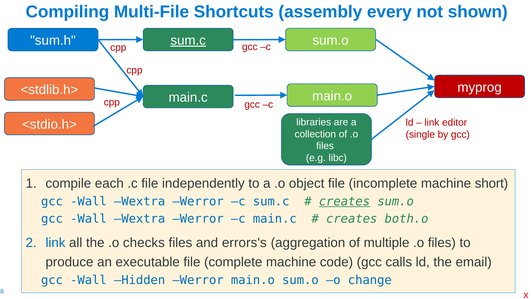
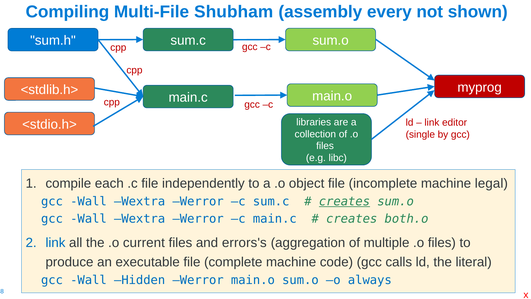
Shortcuts: Shortcuts -> Shubham
sum.c at (188, 40) underline: present -> none
short: short -> legal
checks: checks -> current
email: email -> literal
change: change -> always
